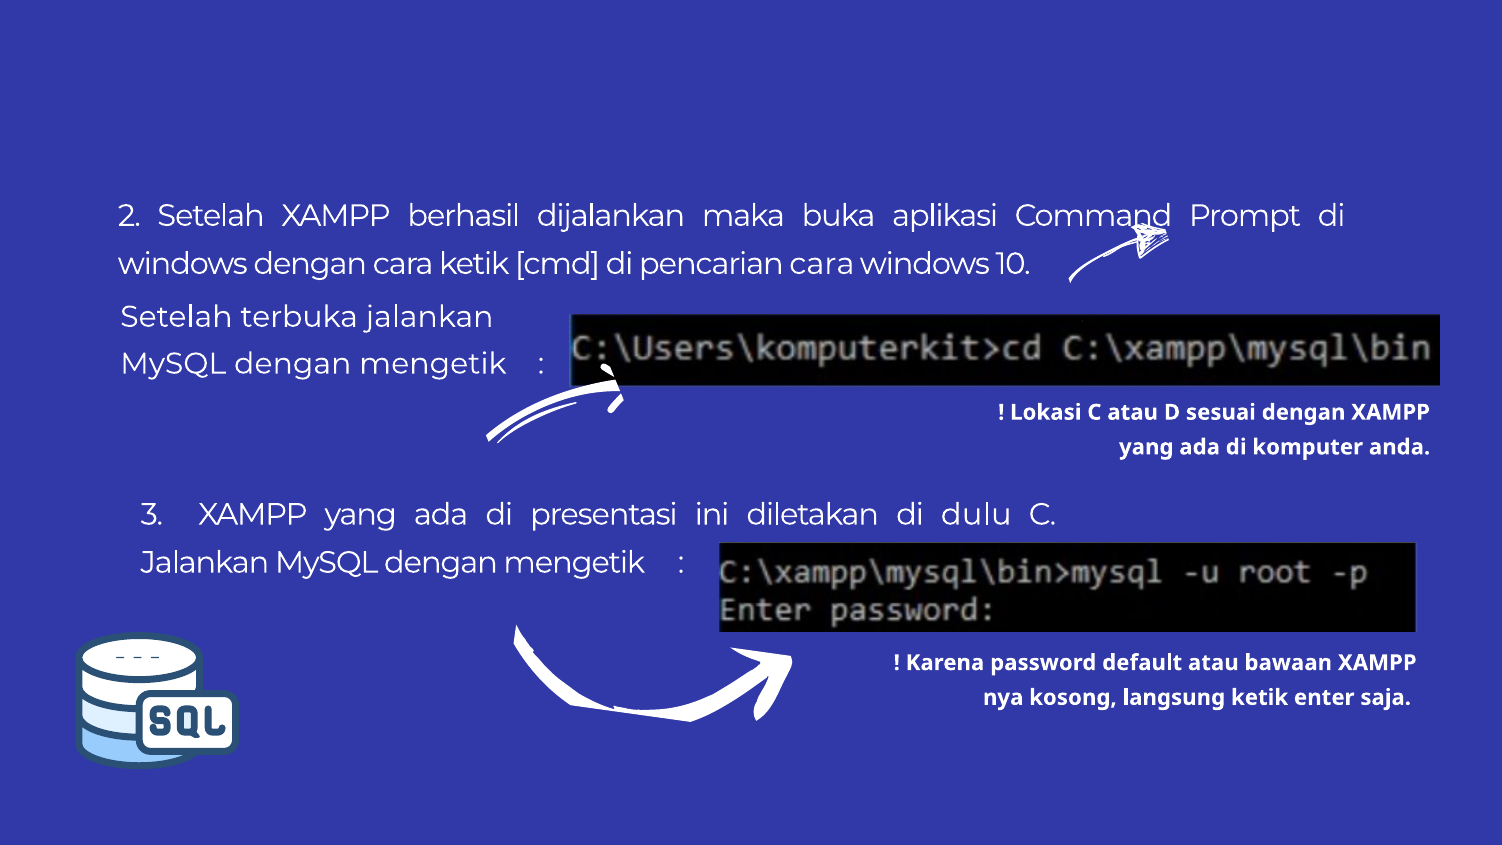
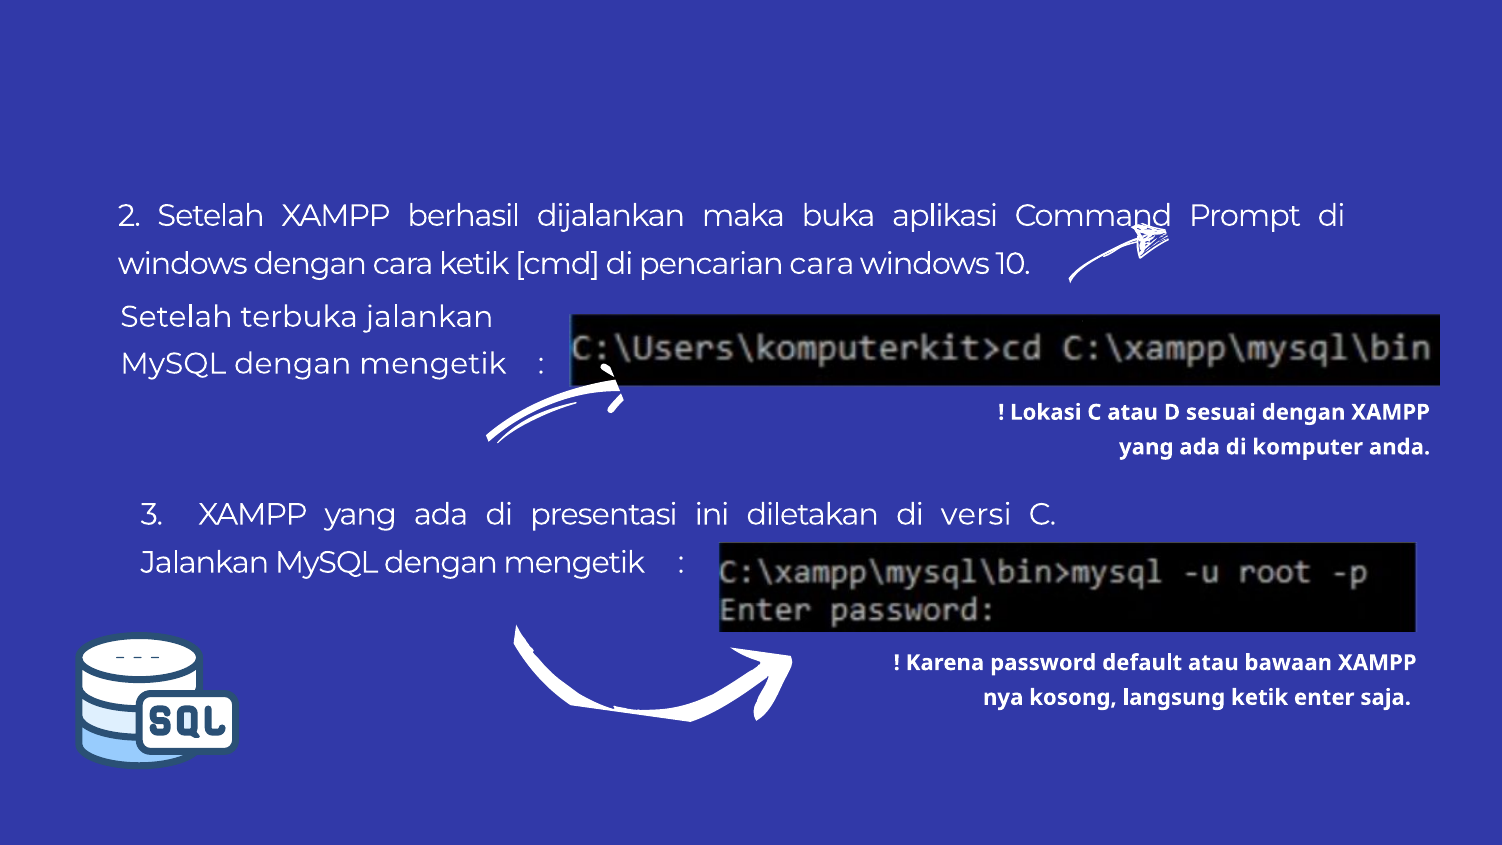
dulu: dulu -> versi
